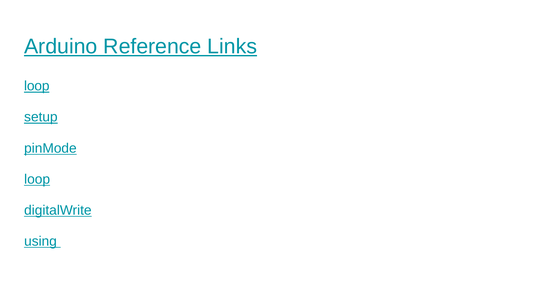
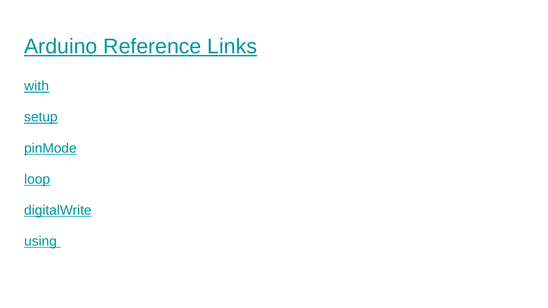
loop at (37, 86): loop -> with
